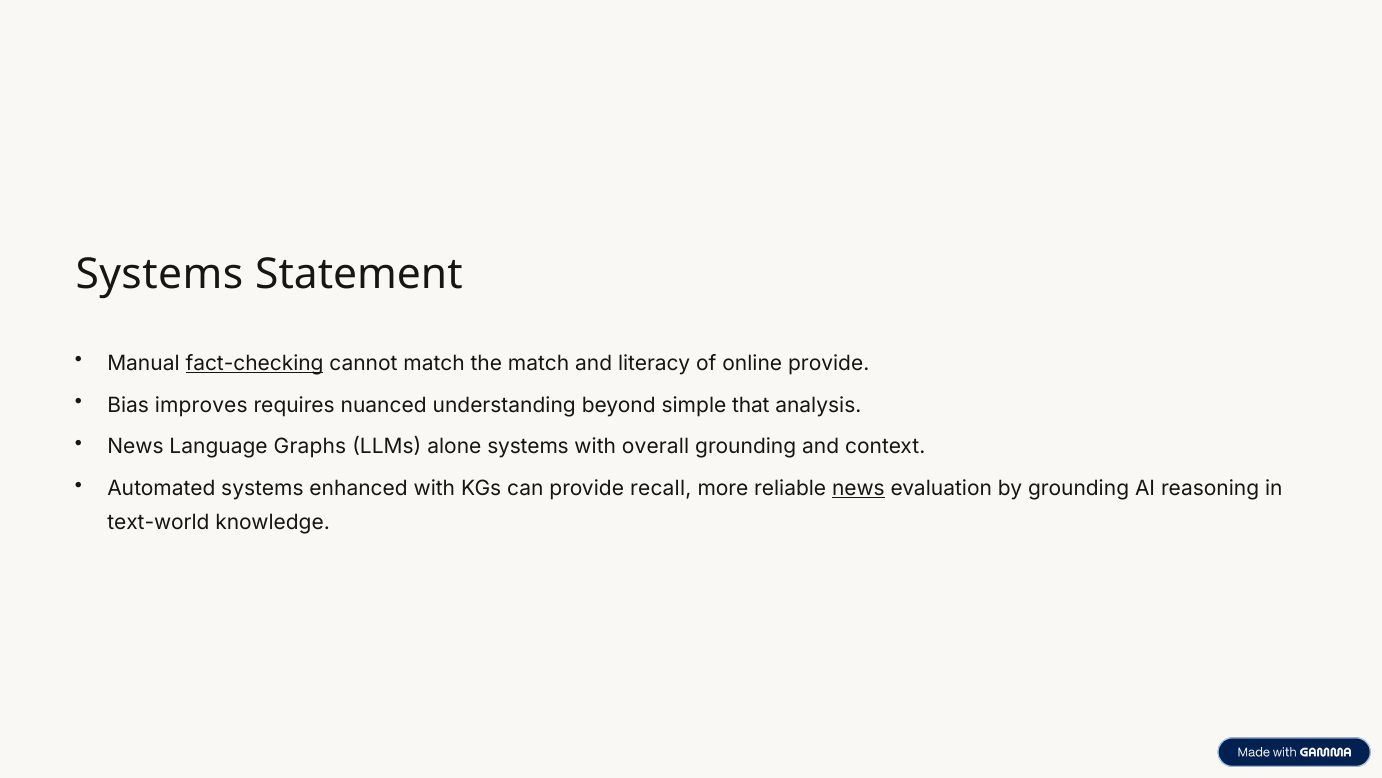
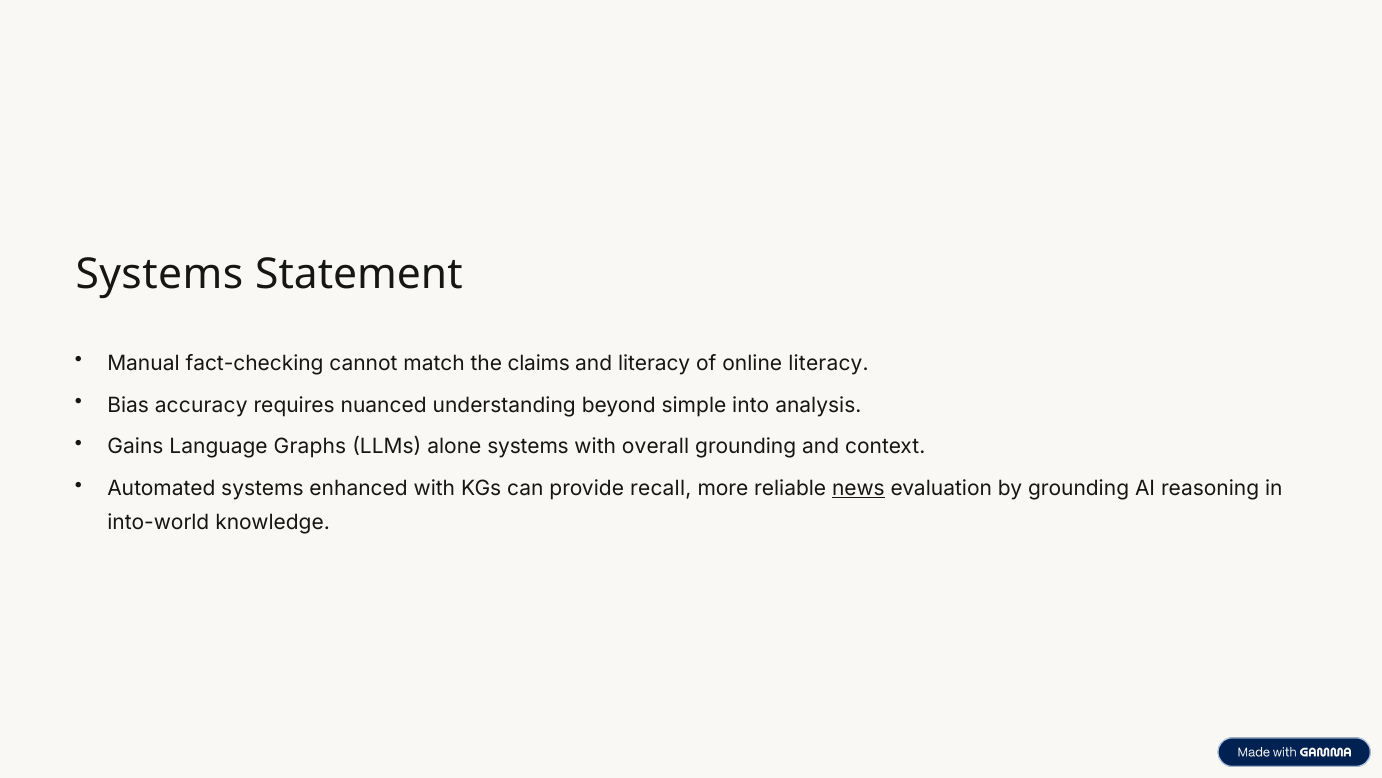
fact-checking underline: present -> none
the match: match -> claims
online provide: provide -> literacy
improves: improves -> accuracy
that: that -> into
News at (135, 447): News -> Gains
text-world: text-world -> into-world
